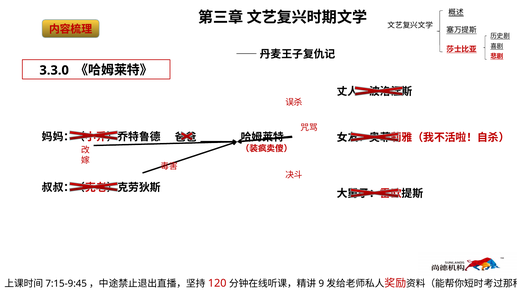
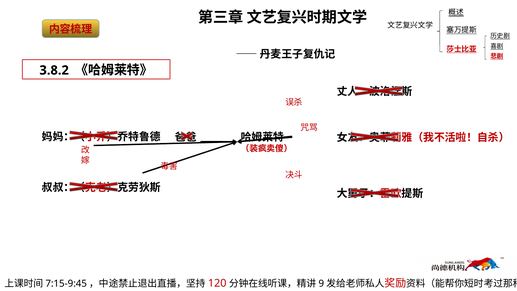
3.3.0: 3.3.0 -> 3.8.2
